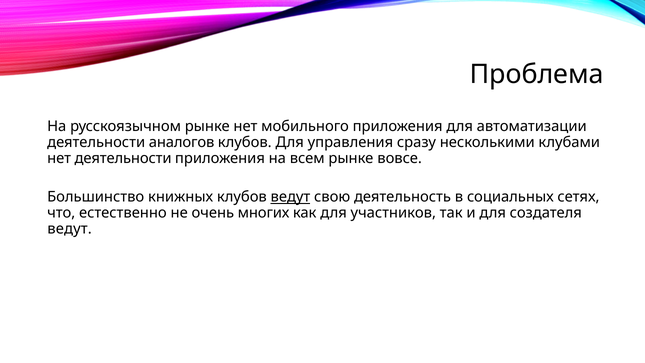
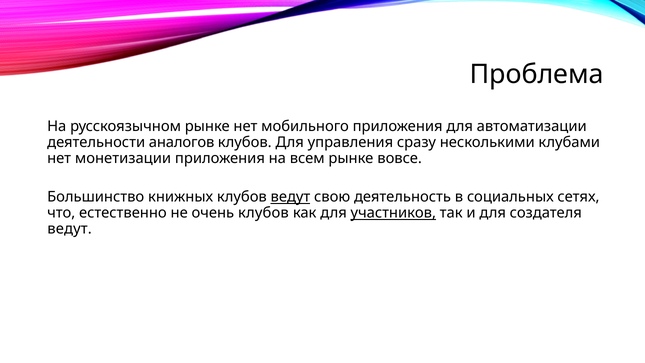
нет деятельности: деятельности -> монетизации
очень многих: многих -> клубов
участников underline: none -> present
